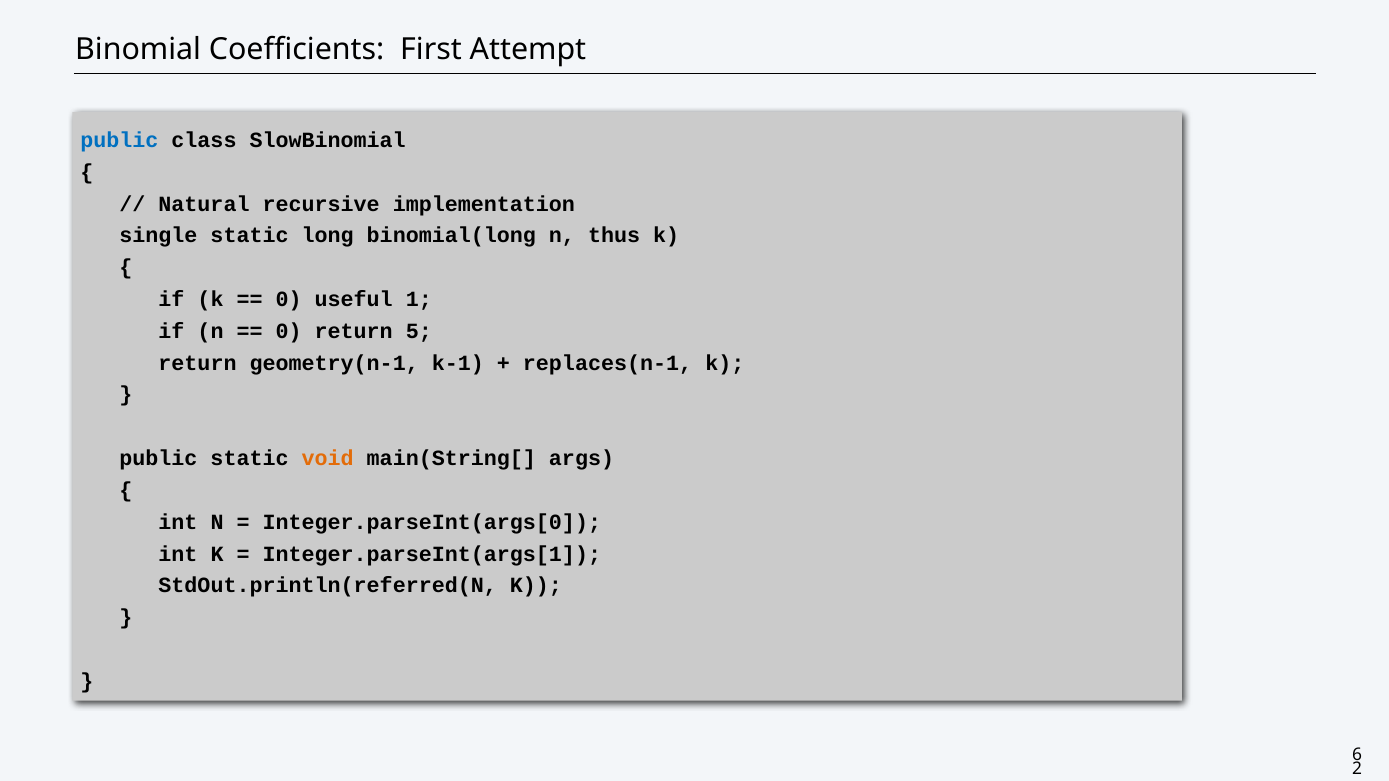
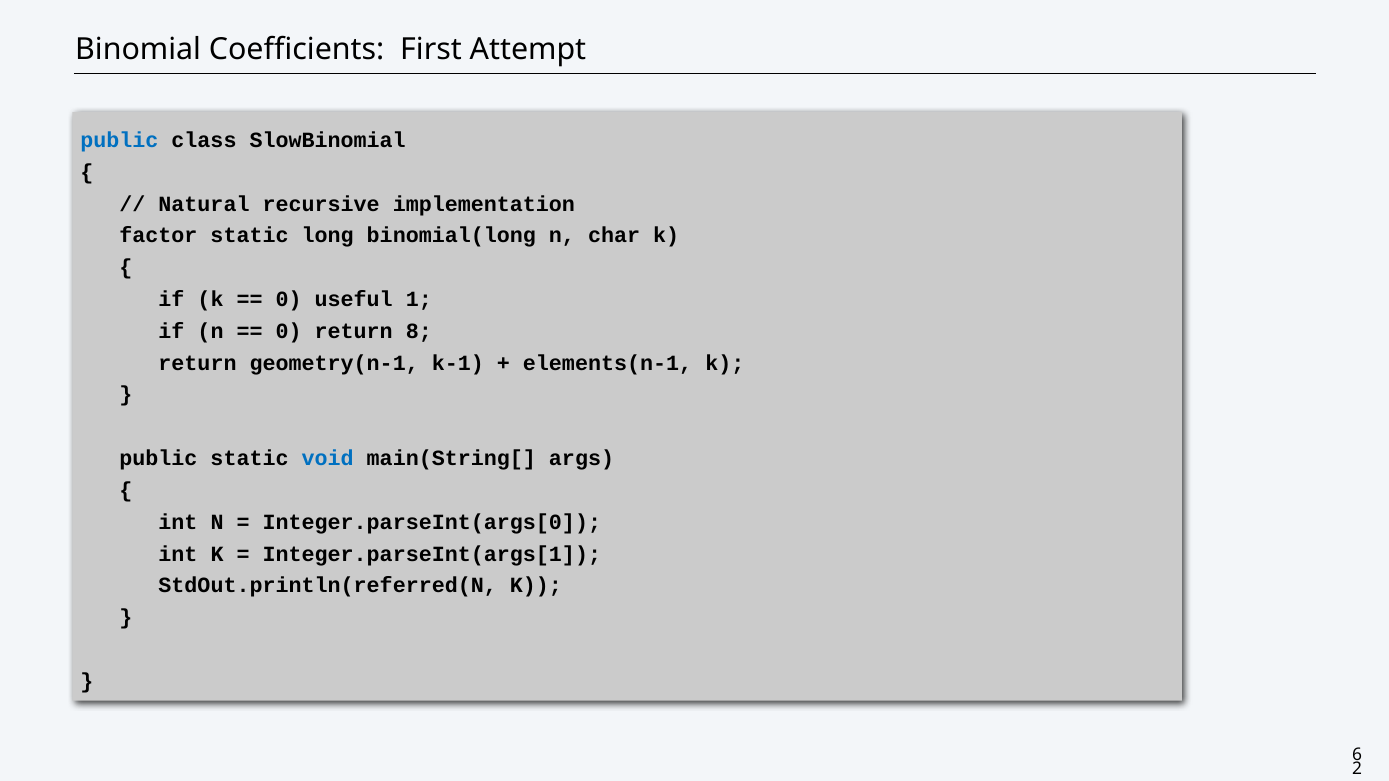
single: single -> factor
thus: thus -> char
5: 5 -> 8
replaces(n-1: replaces(n-1 -> elements(n-1
void colour: orange -> blue
